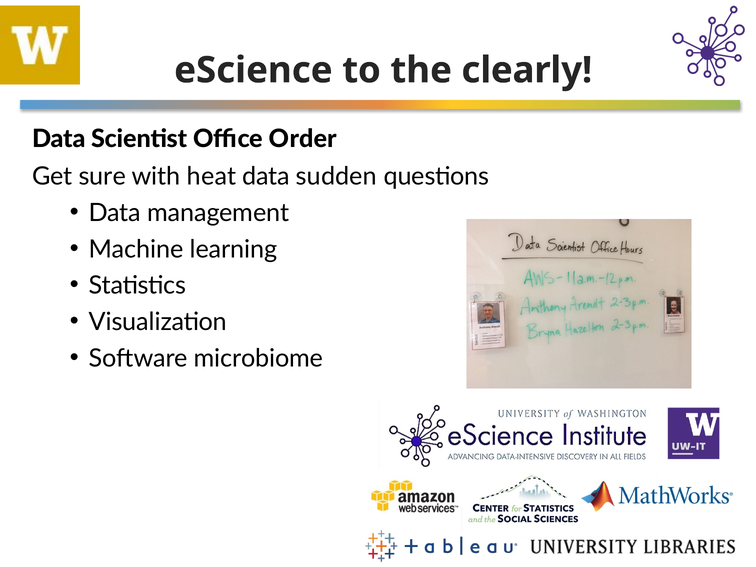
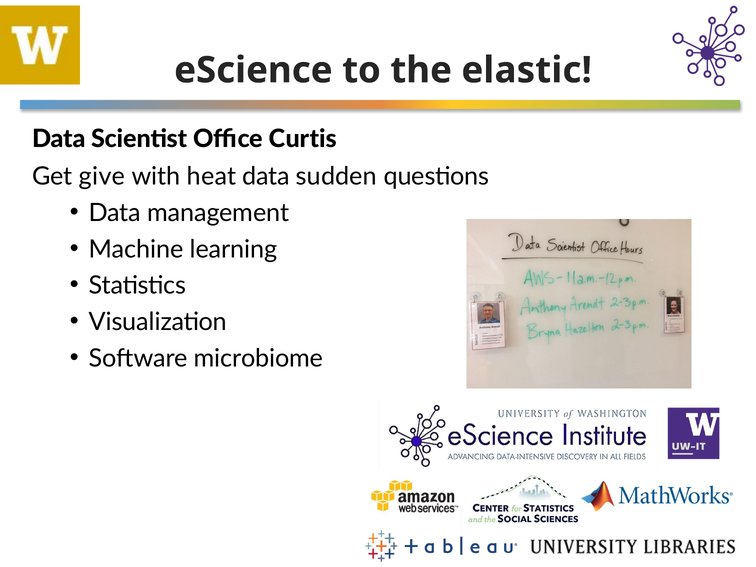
clearly: clearly -> elastic
Order: Order -> Curtis
sure: sure -> give
